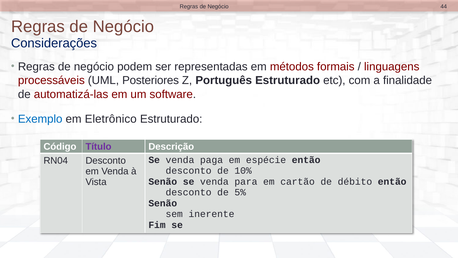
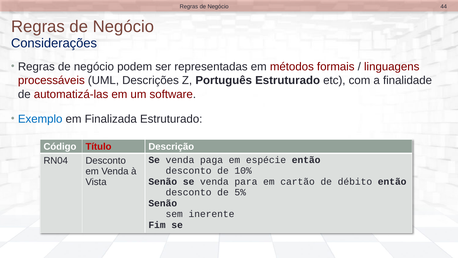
Posteriores: Posteriores -> Descrições
Eletrônico: Eletrônico -> Finalizada
Título colour: purple -> red
